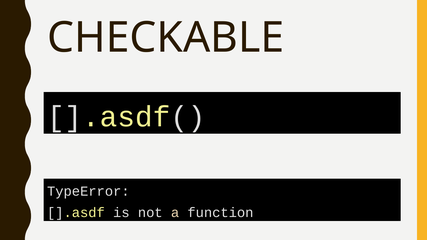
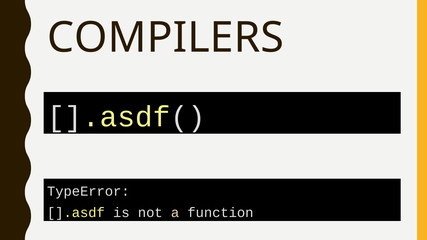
CHECKABLE: CHECKABLE -> COMPILERS
